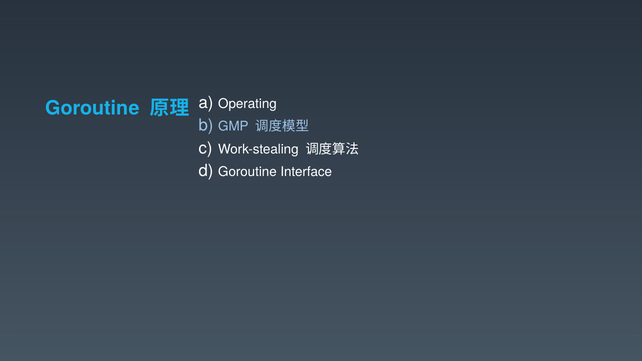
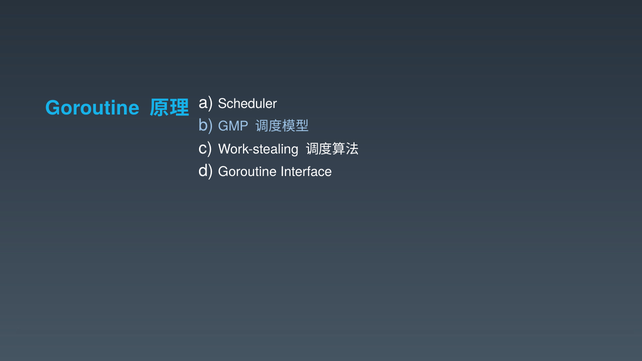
Operating: Operating -> Scheduler
